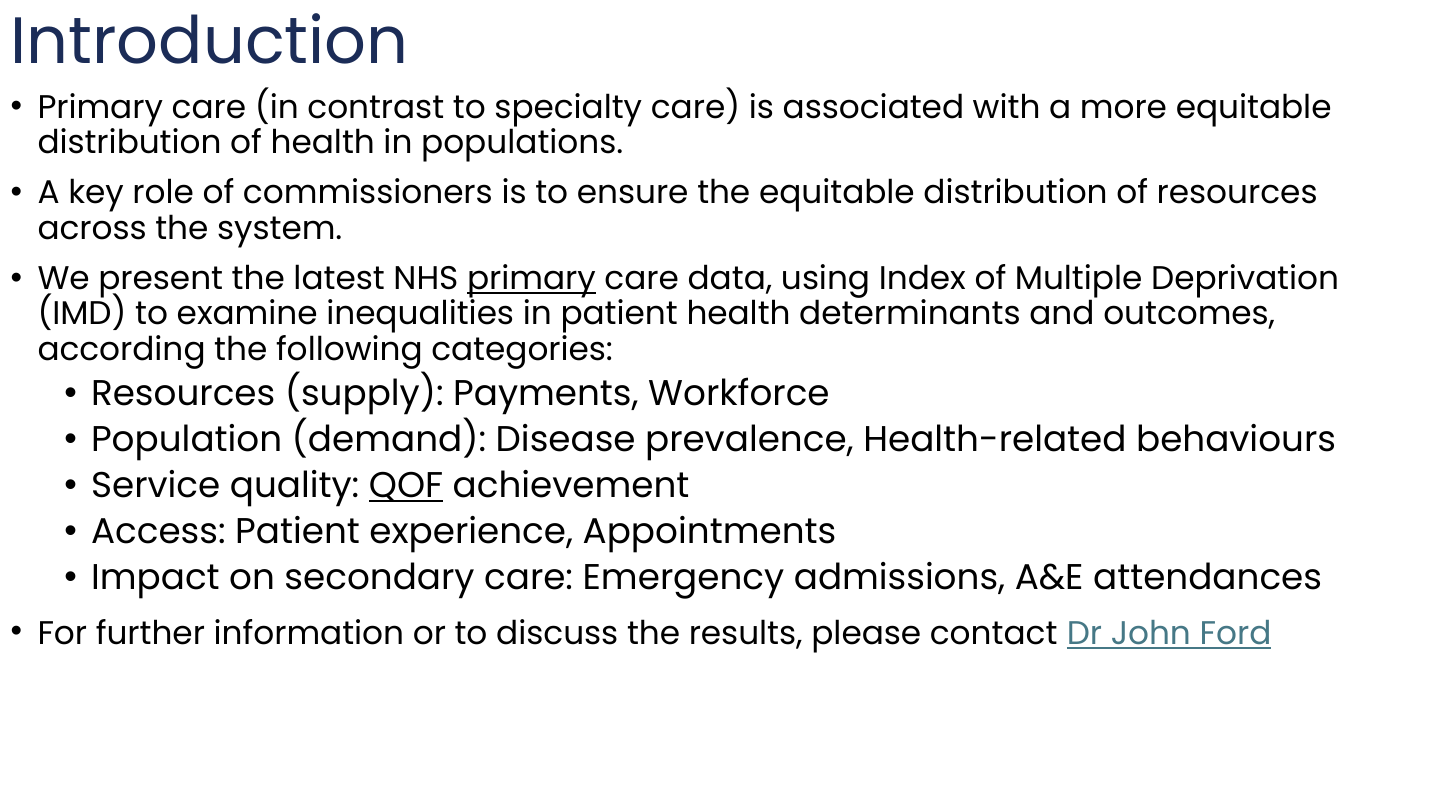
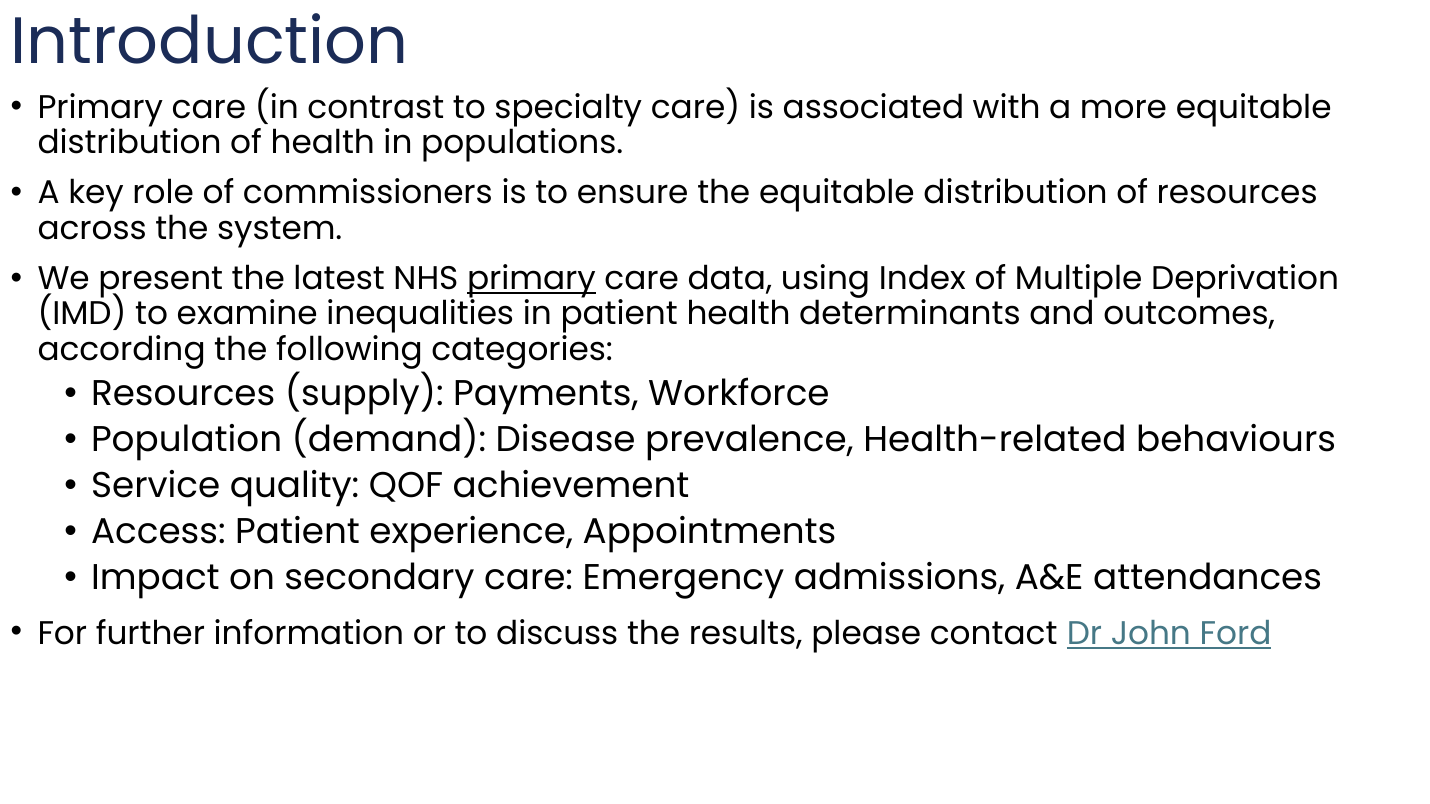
QOF underline: present -> none
